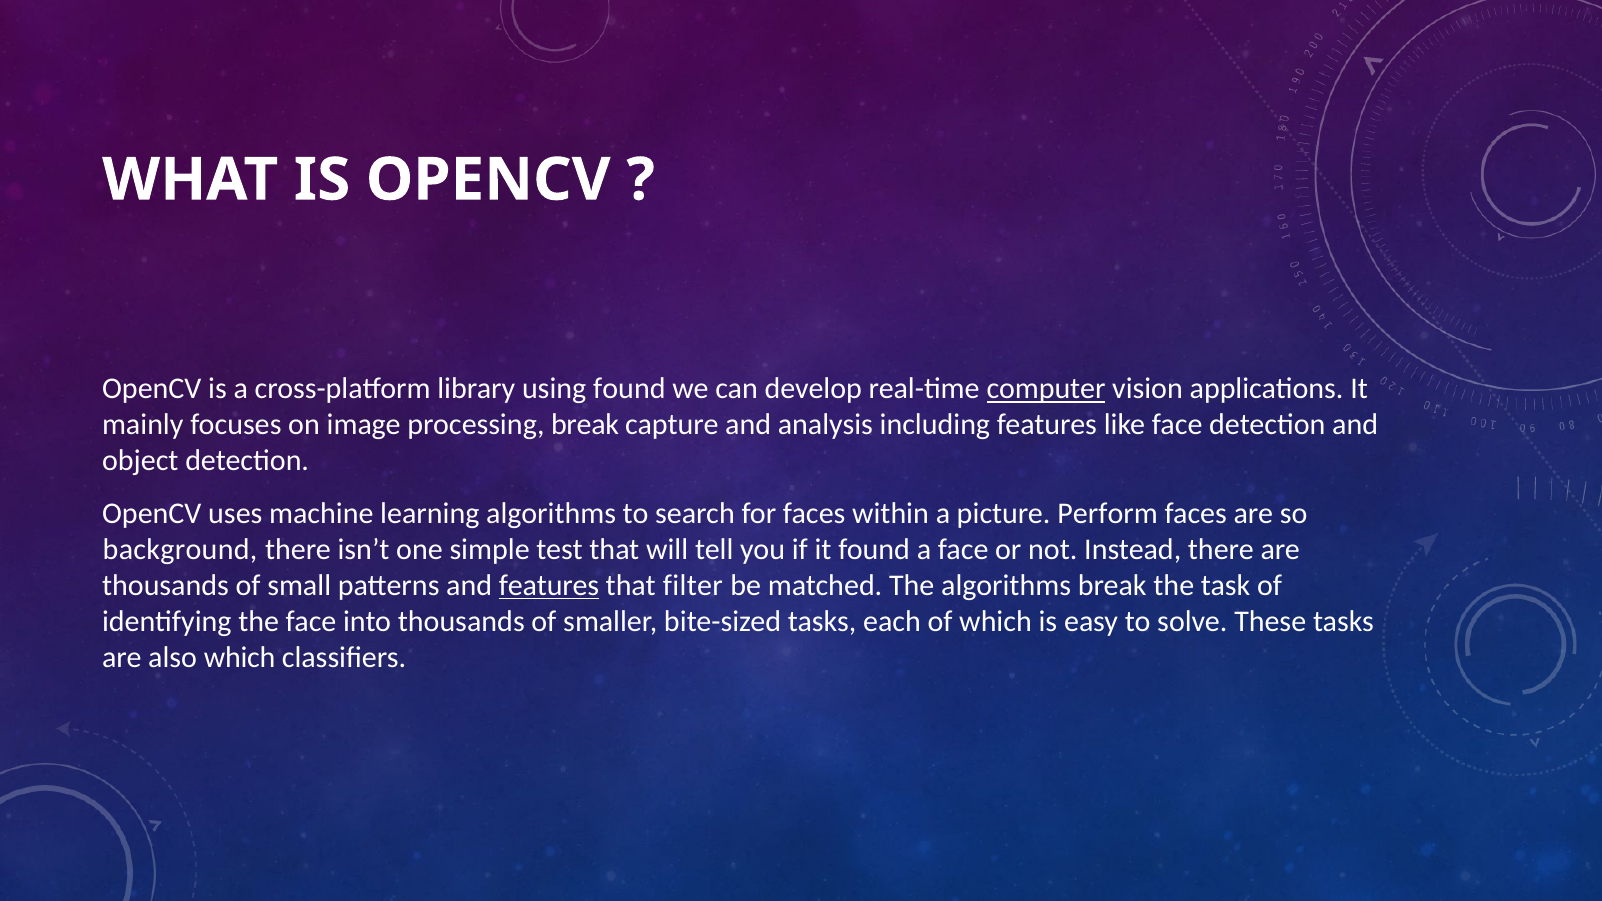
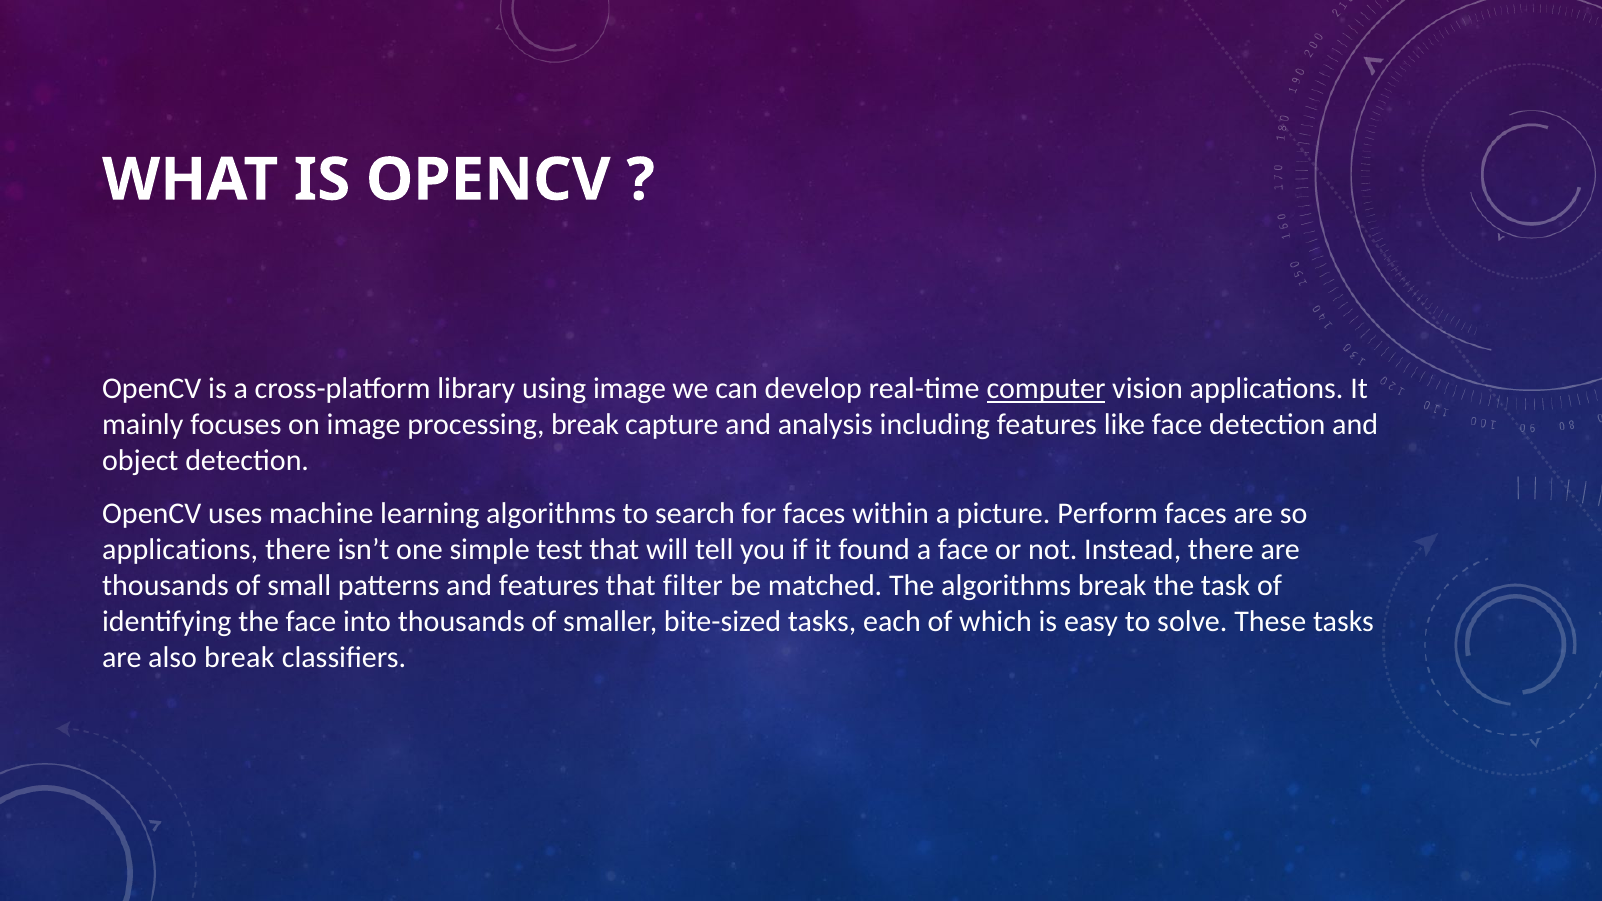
using found: found -> image
background at (180, 550): background -> applications
features at (549, 586) underline: present -> none
also which: which -> break
